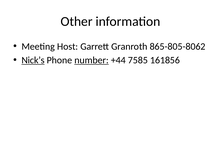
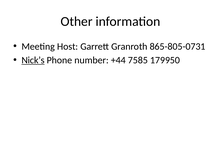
865-805-8062: 865-805-8062 -> 865-805-0731
number underline: present -> none
161856: 161856 -> 179950
